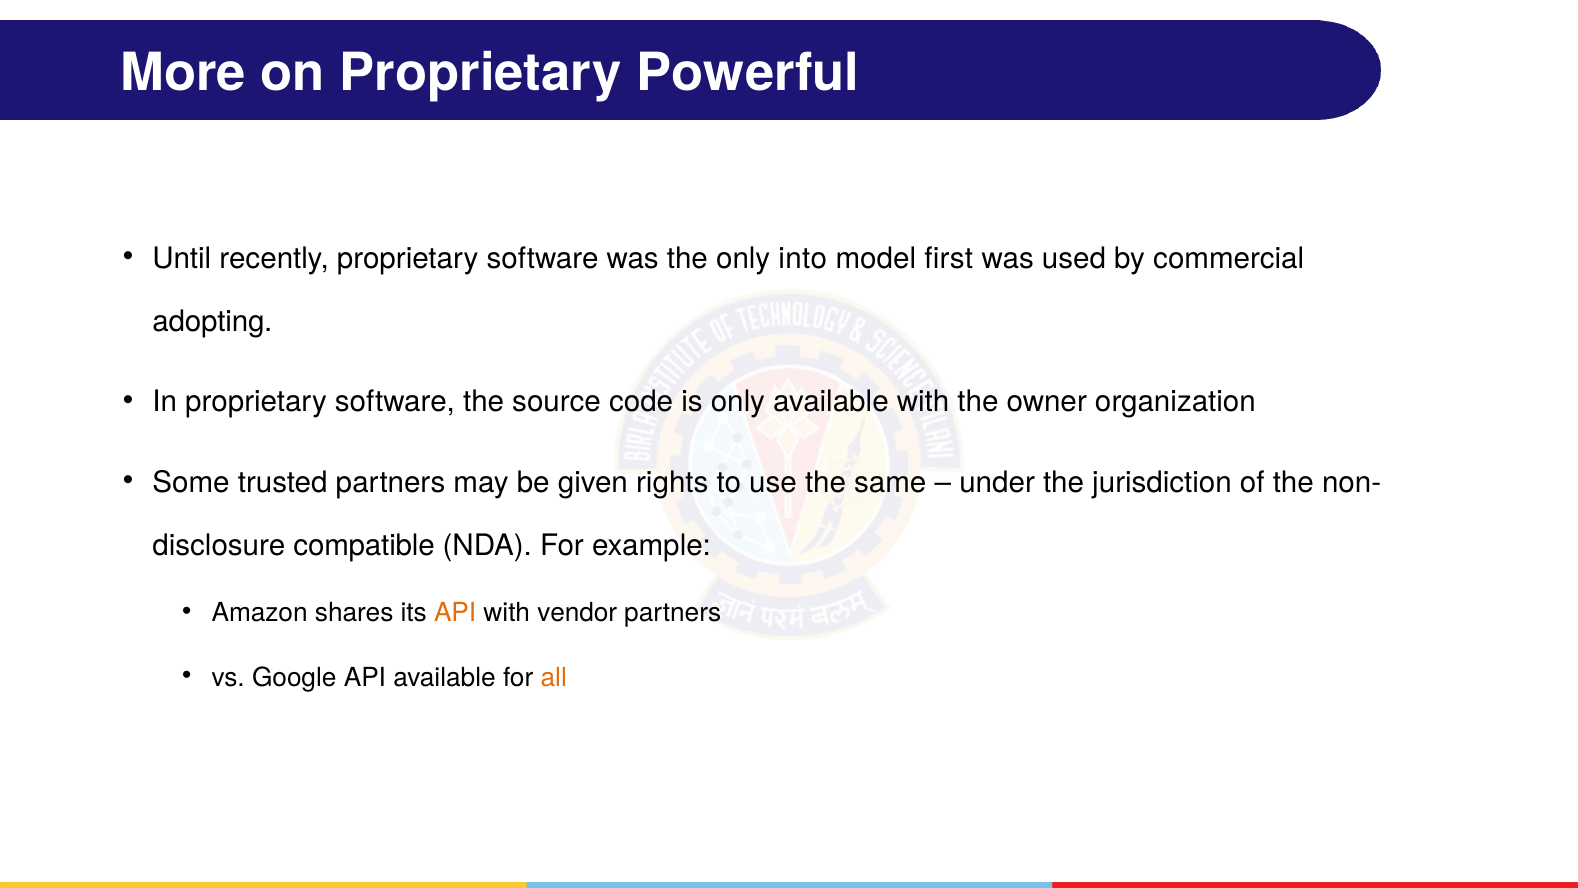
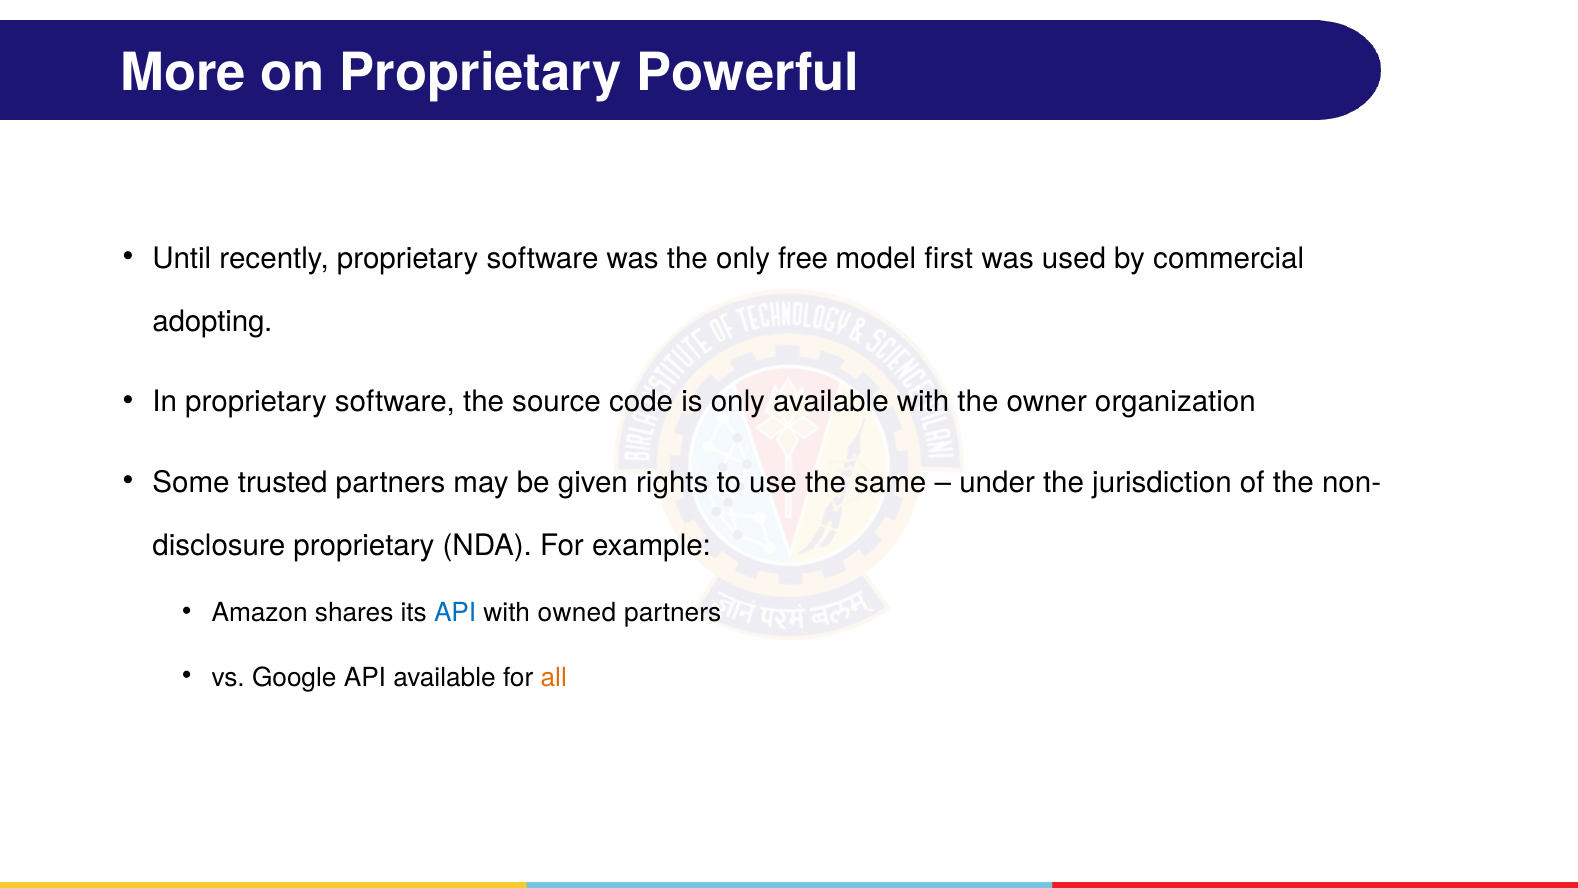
into: into -> free
compatible at (364, 546): compatible -> proprietary
API at (455, 612) colour: orange -> blue
vendor: vendor -> owned
